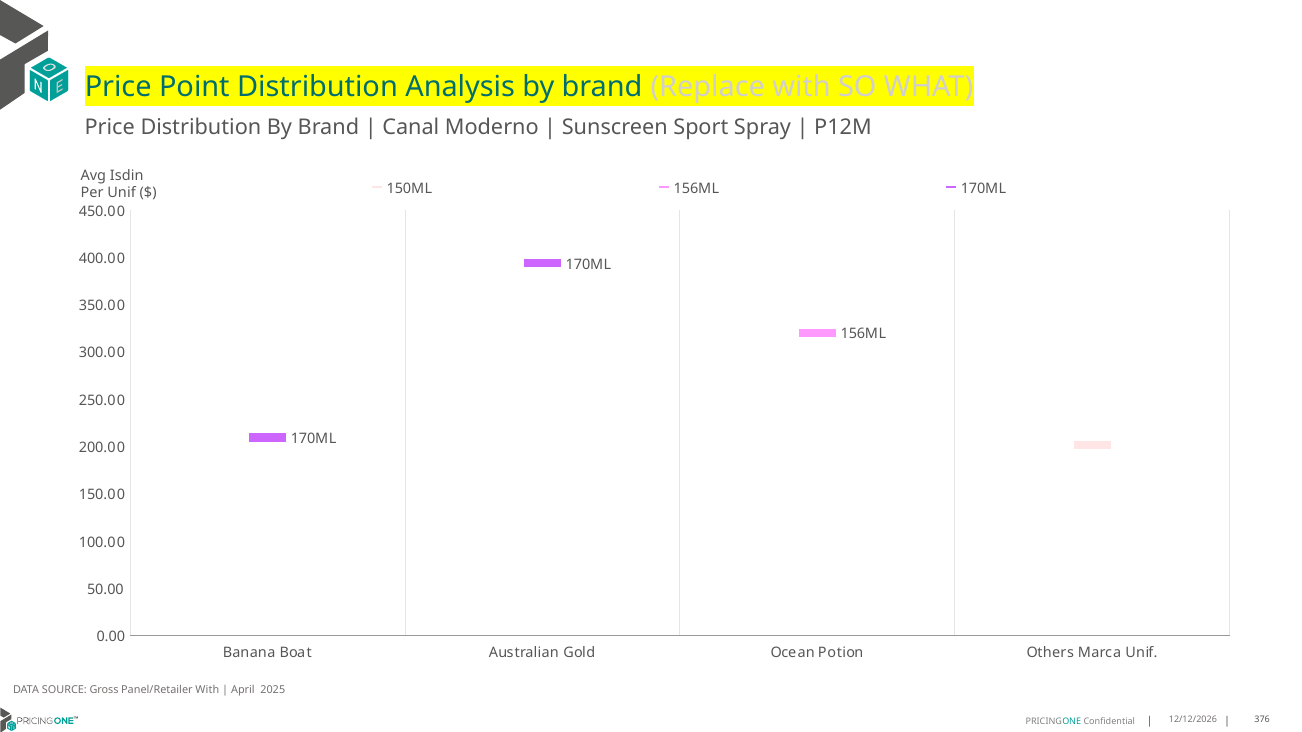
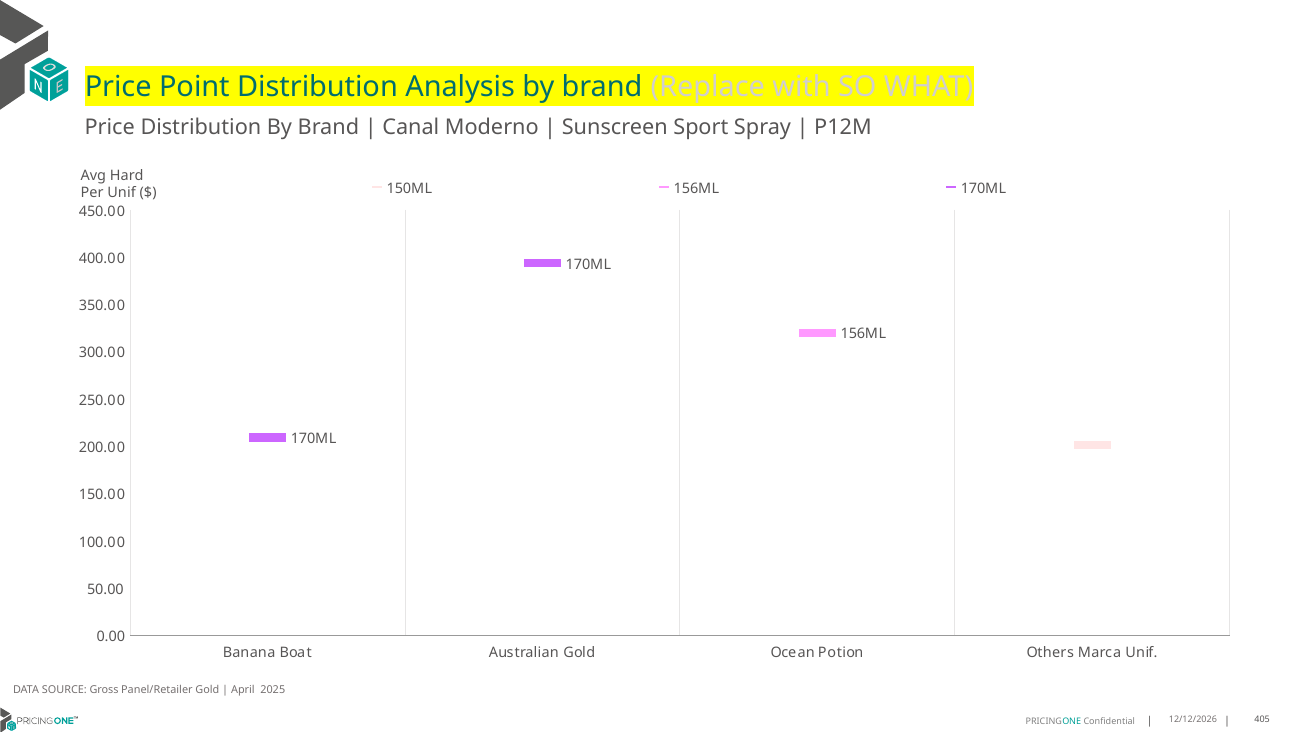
Isdin: Isdin -> Hard
Panel/Retailer With: With -> Gold
376: 376 -> 405
